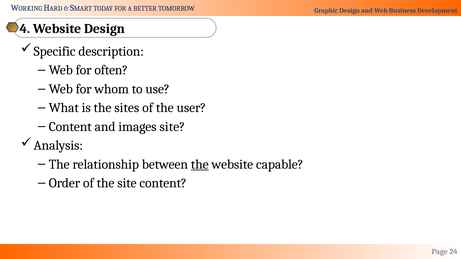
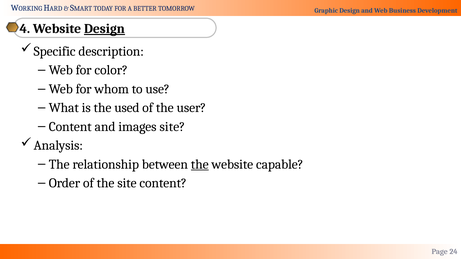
Design at (104, 29) underline: none -> present
often: often -> color
sites: sites -> used
